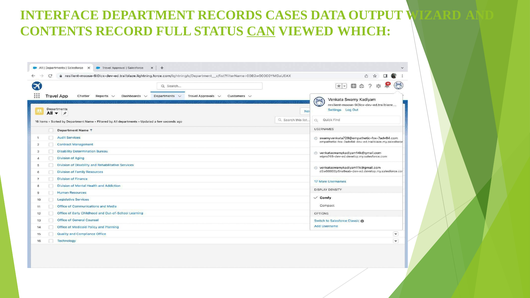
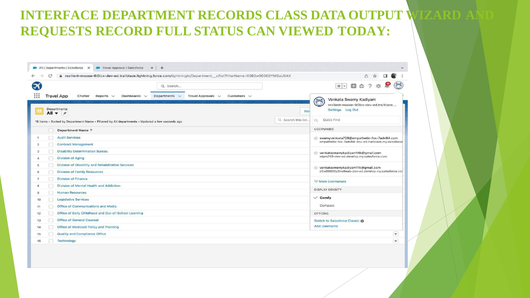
CASES: CASES -> CLASS
CONTENTS: CONTENTS -> REQUESTS
CAN underline: present -> none
WHICH: WHICH -> TODAY
